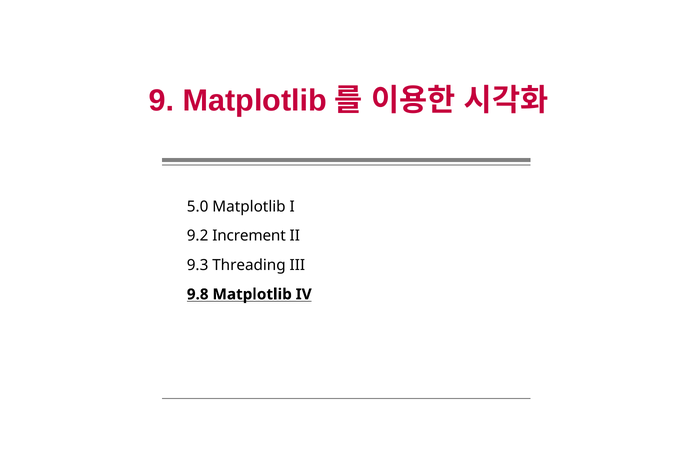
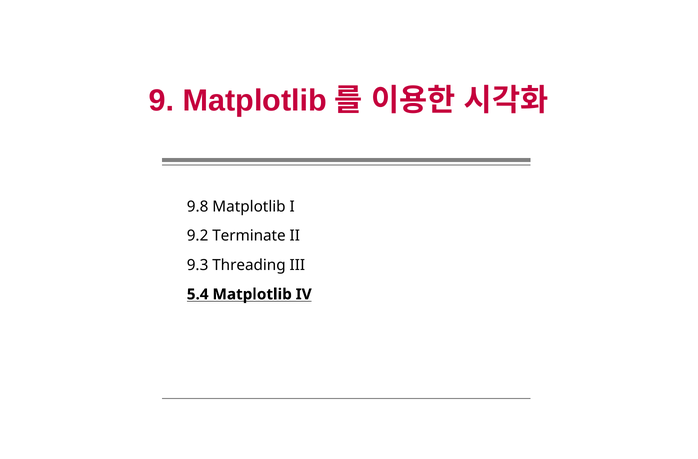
5.0: 5.0 -> 9.8
Increment: Increment -> Terminate
9.8: 9.8 -> 5.4
